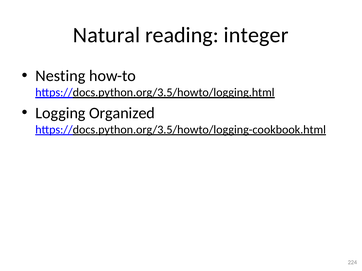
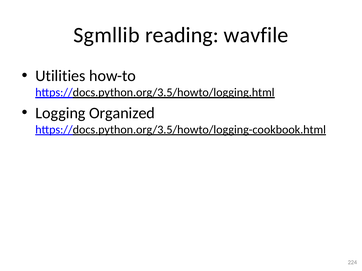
Natural: Natural -> Sgmllib
integer: integer -> wavfile
Nesting: Nesting -> Utilities
